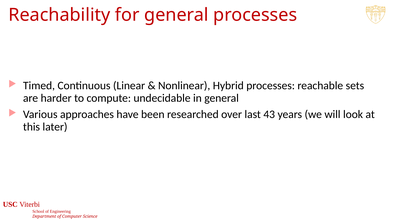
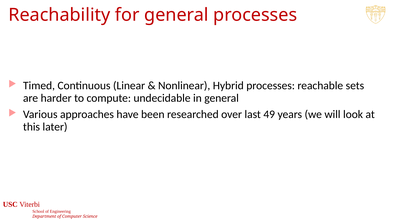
43: 43 -> 49
